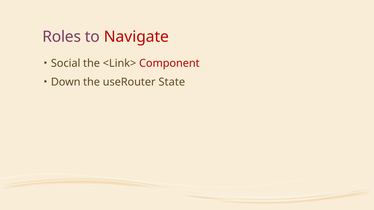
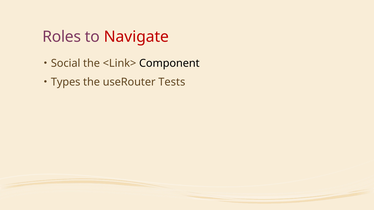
Component colour: red -> black
Down: Down -> Types
State: State -> Tests
